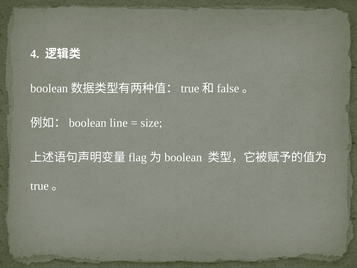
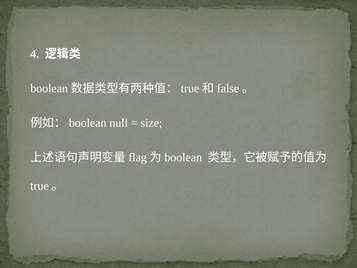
line: line -> null
